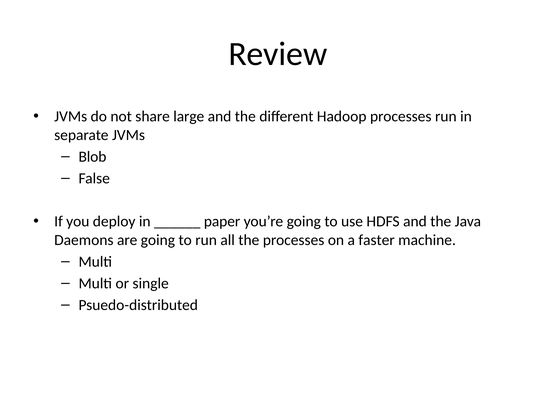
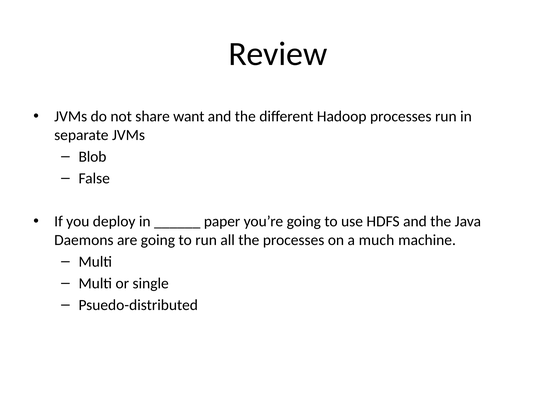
large: large -> want
faster: faster -> much
